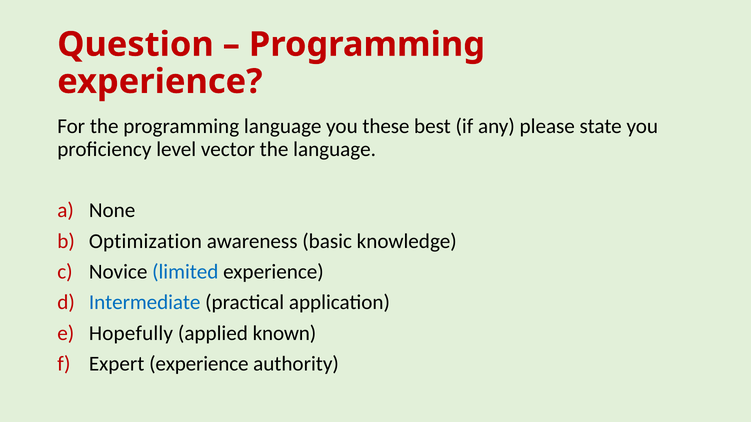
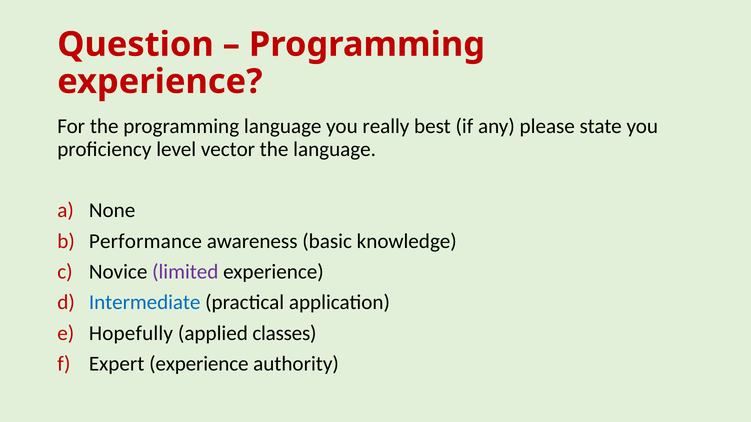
these: these -> really
Optimization: Optimization -> Performance
limited colour: blue -> purple
known: known -> classes
